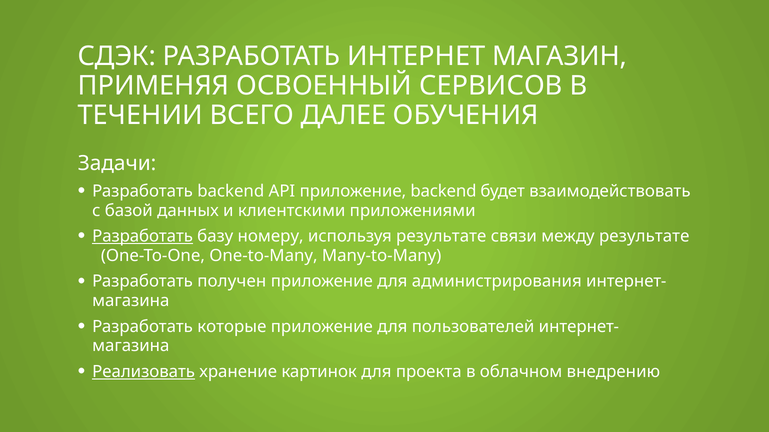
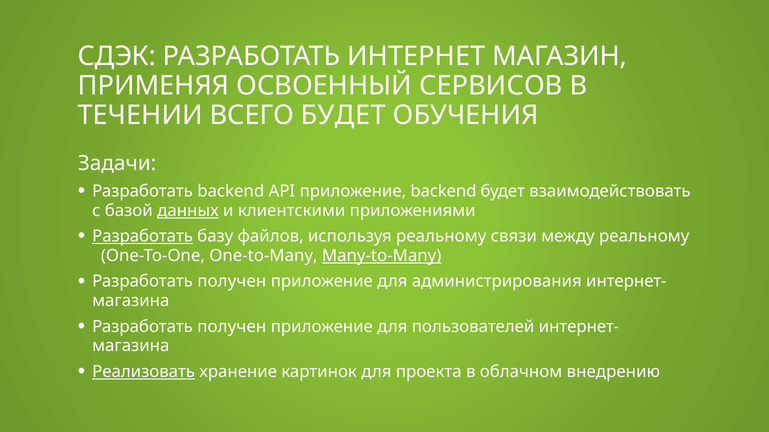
ВСЕГО ДАЛЕЕ: ДАЛЕЕ -> БУДЕТ
данных underline: none -> present
номеру: номеру -> файлов
используя результате: результате -> реальному
между результате: результате -> реальному
Many-to-Many underline: none -> present
которые at (232, 327): которые -> получен
